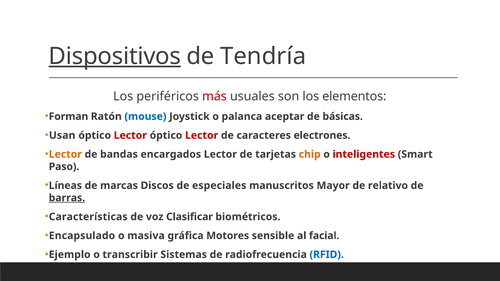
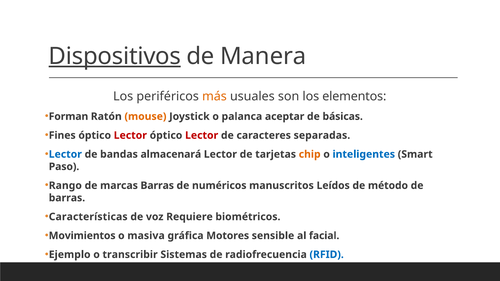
Tendría: Tendría -> Manera
más colour: red -> orange
mouse colour: blue -> orange
Usan: Usan -> Fines
electrones: electrones -> separadas
Lector at (65, 154) colour: orange -> blue
encargados: encargados -> almacenará
inteligentes colour: red -> blue
Líneas: Líneas -> Rango
marcas Discos: Discos -> Barras
especiales: especiales -> numéricos
Mayor: Mayor -> Leídos
relativo: relativo -> método
barras at (67, 198) underline: present -> none
Clasificar: Clasificar -> Requiere
Encapsulado: Encapsulado -> Movimientos
